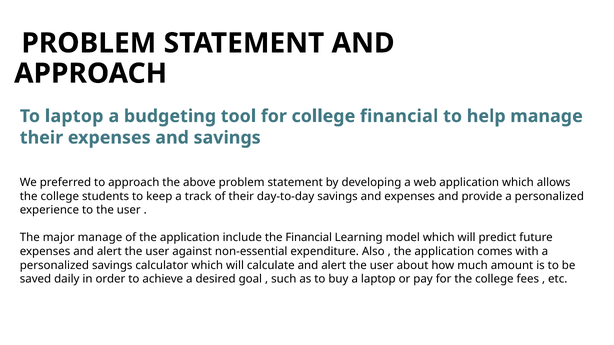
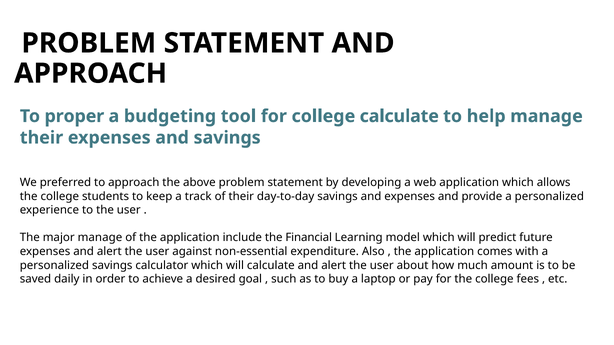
To laptop: laptop -> proper
college financial: financial -> calculate
